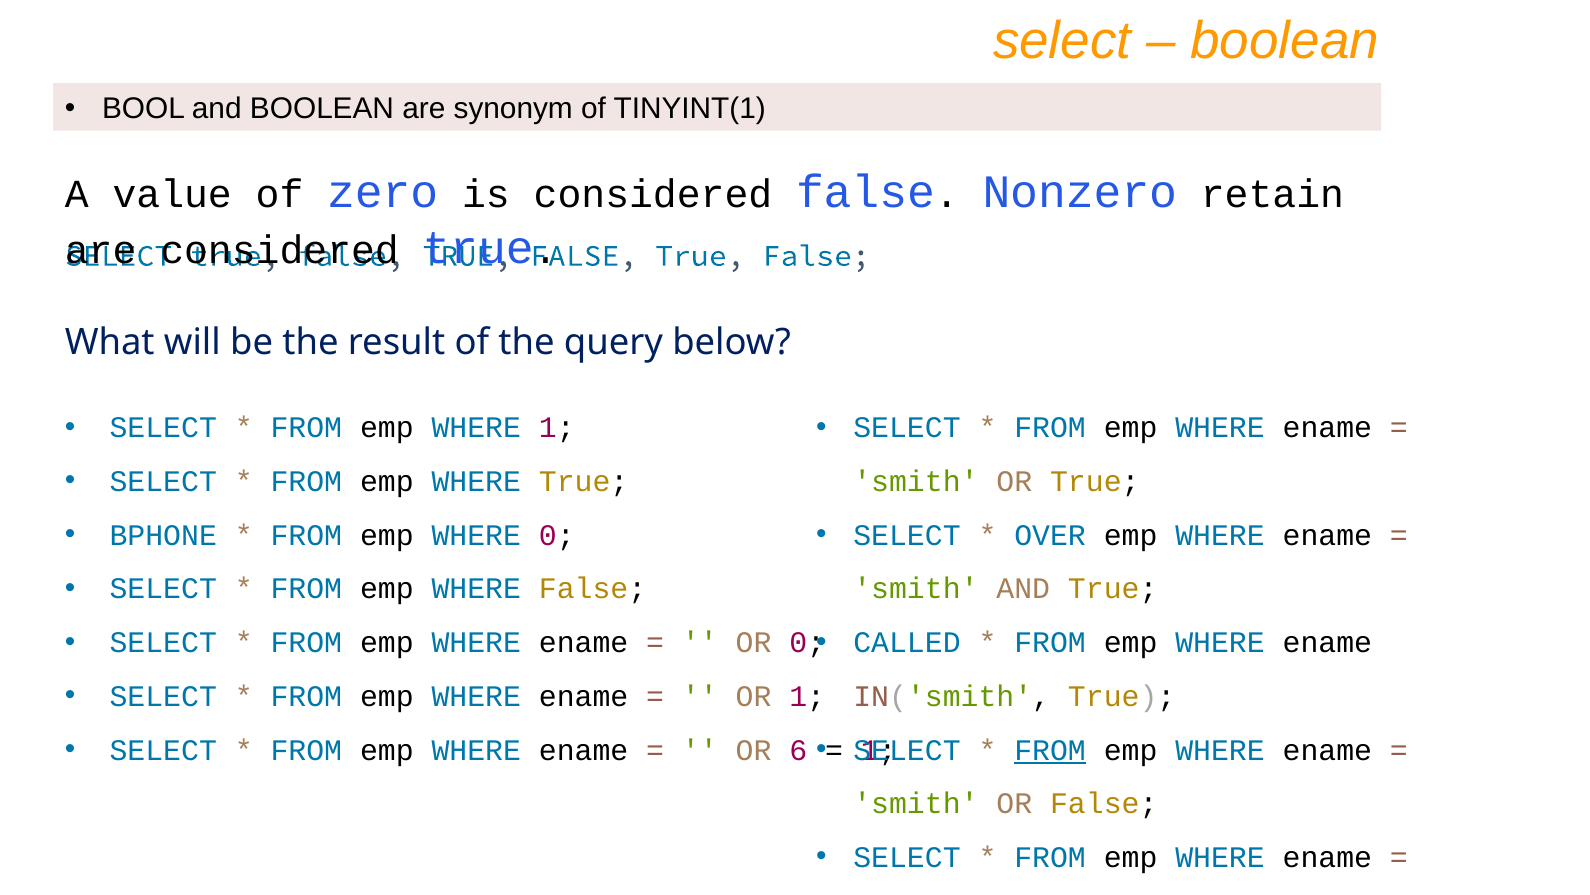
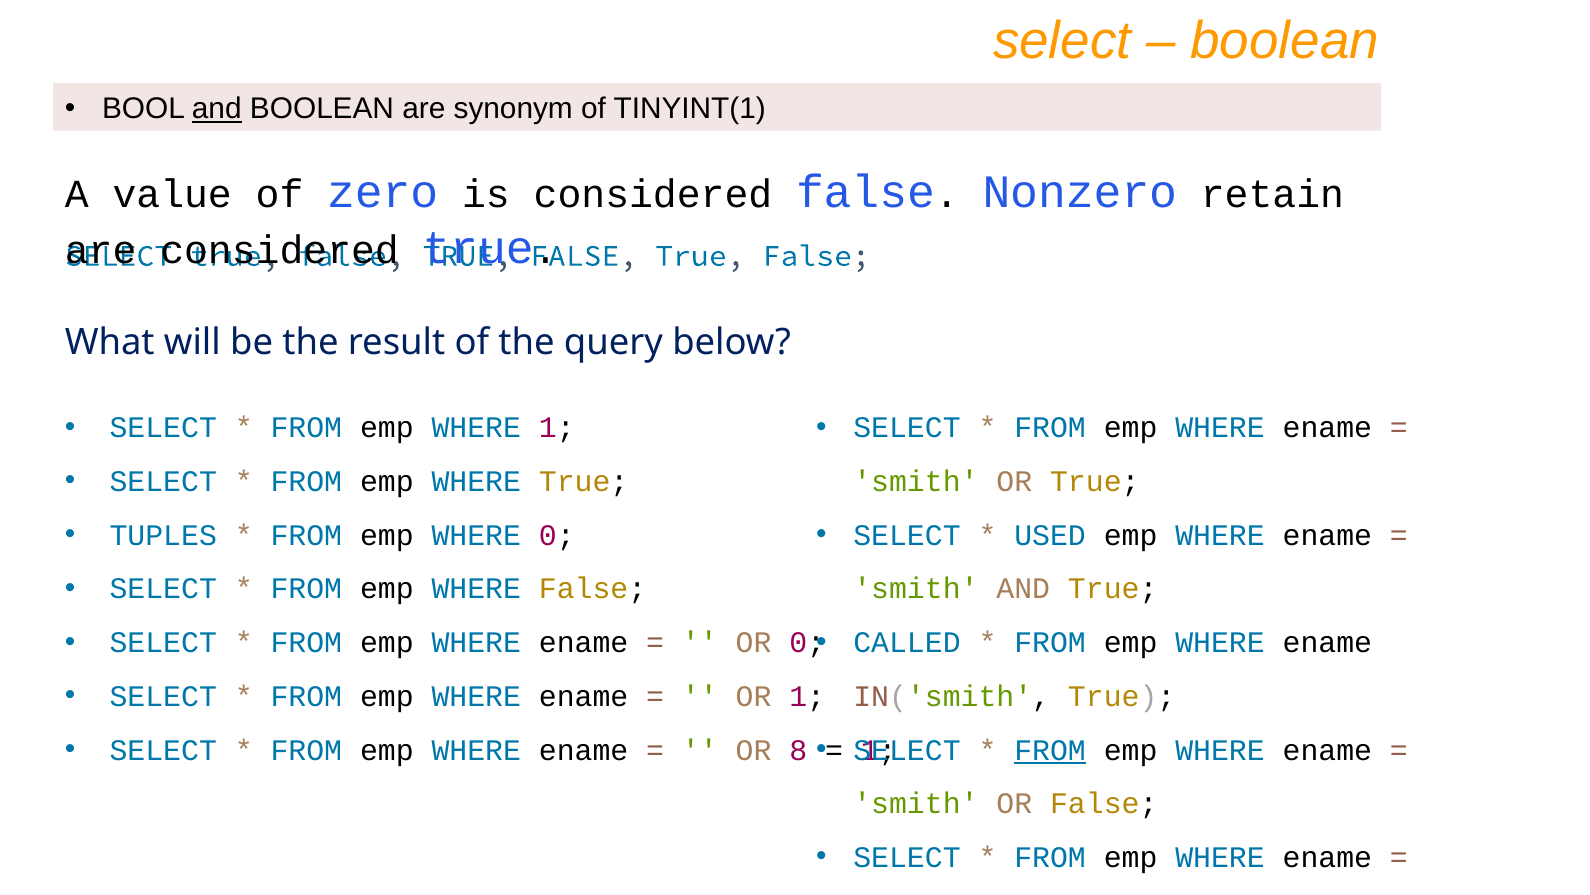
and at (217, 109) underline: none -> present
BPHONE: BPHONE -> TUPLES
OVER: OVER -> USED
6: 6 -> 8
